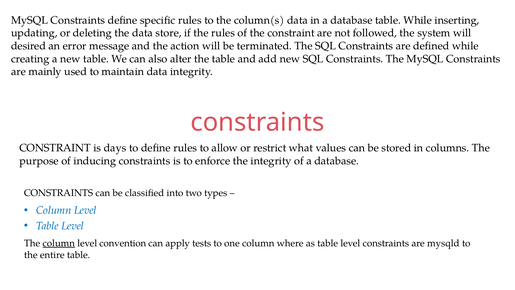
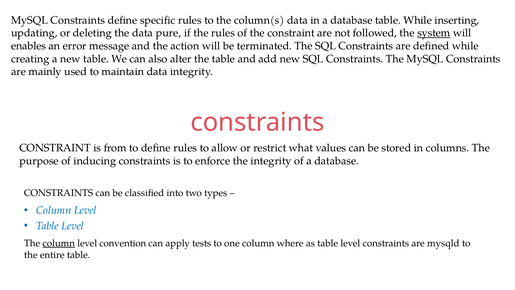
store: store -> pure
system underline: none -> present
desired: desired -> enables
days: days -> from
